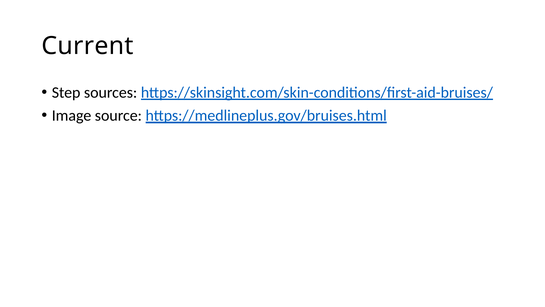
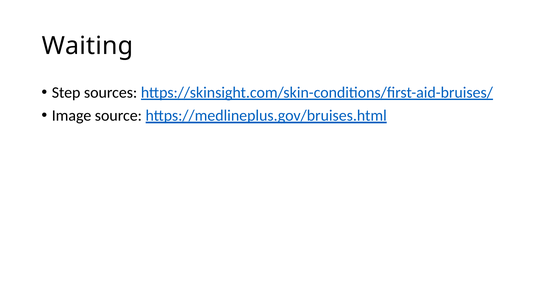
Current: Current -> Waiting
